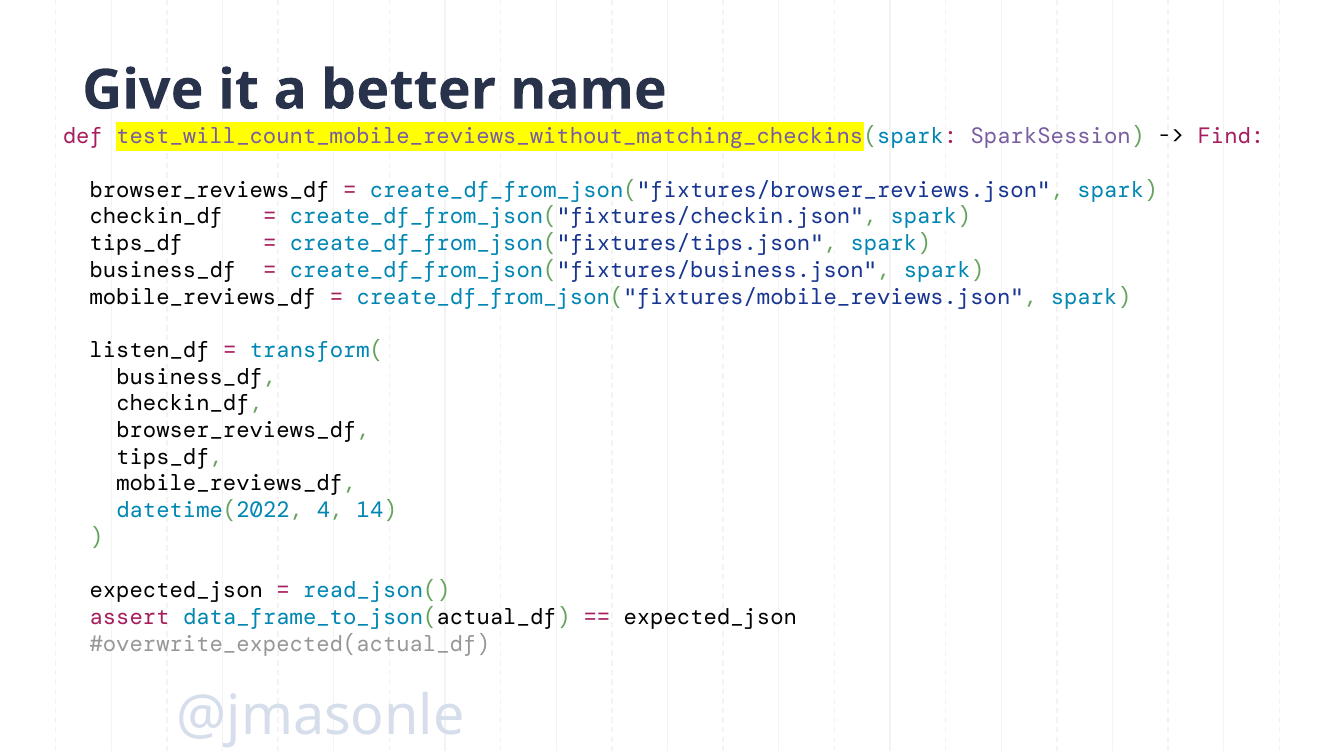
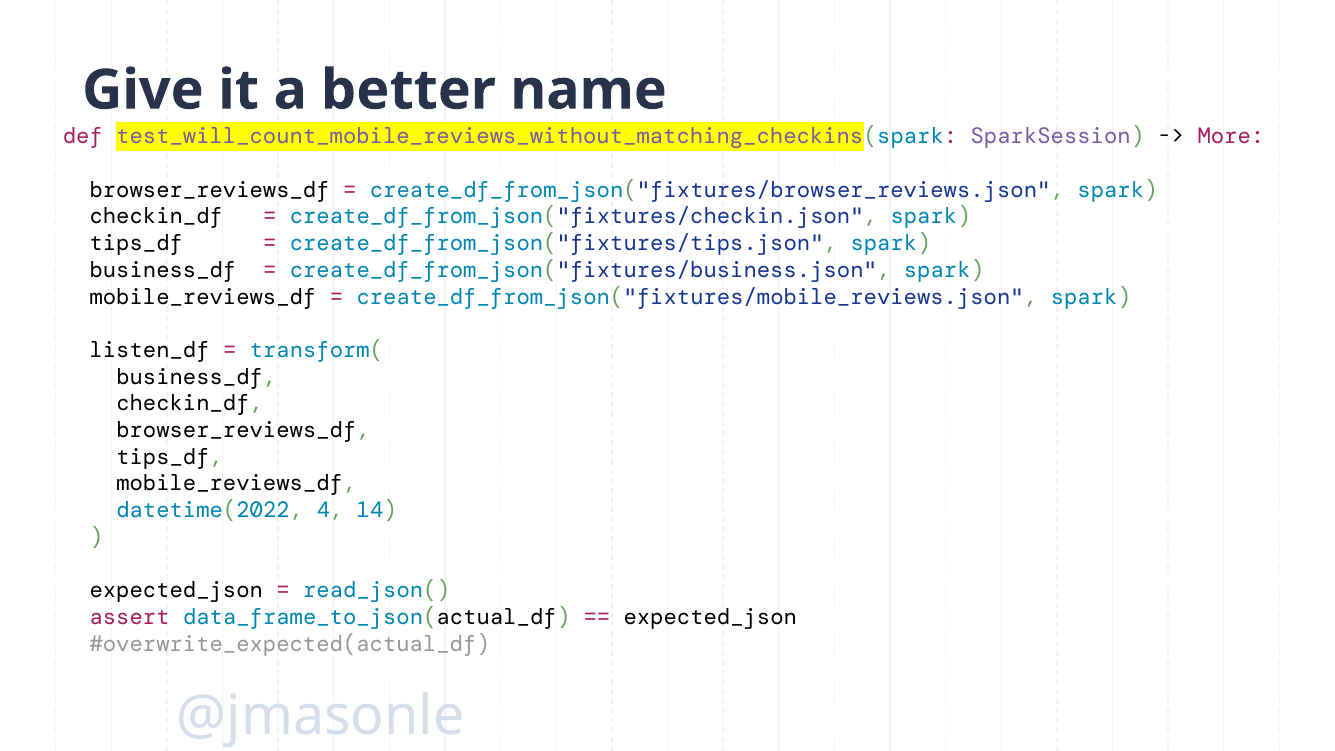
Find: Find -> More
